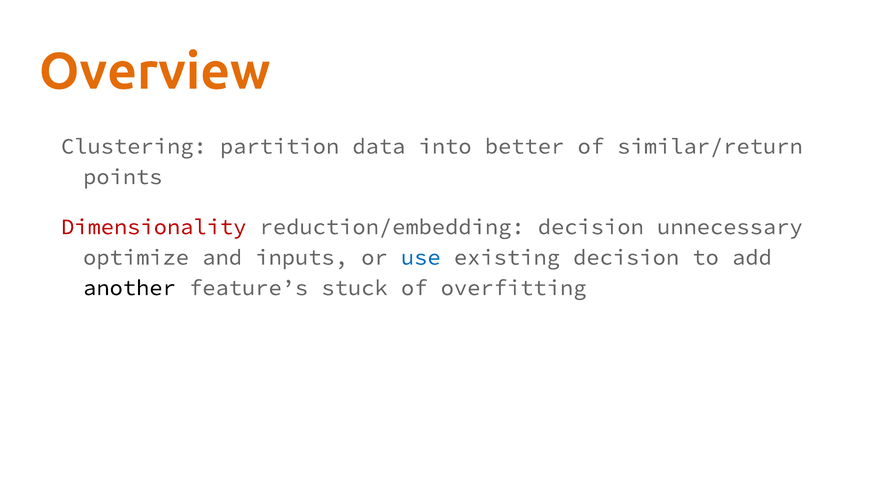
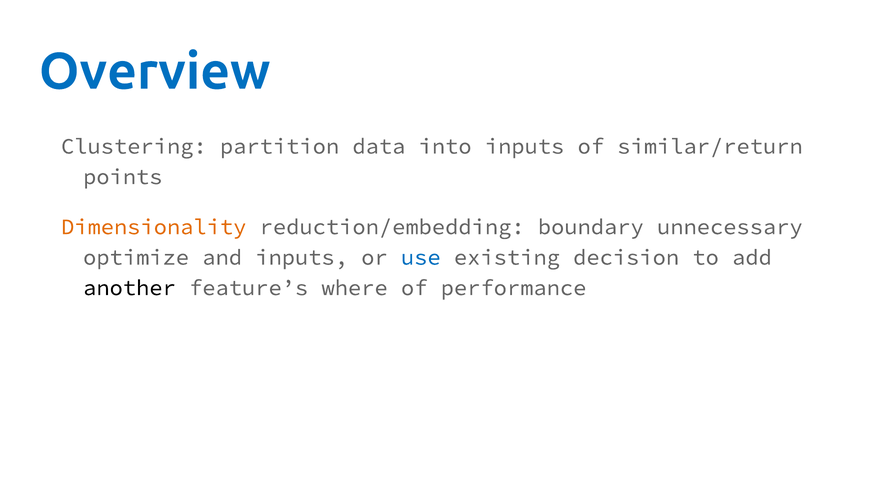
Overview colour: orange -> blue
into better: better -> inputs
Dimensionality colour: red -> orange
reduction/embedding decision: decision -> boundary
stuck: stuck -> where
overfitting: overfitting -> performance
